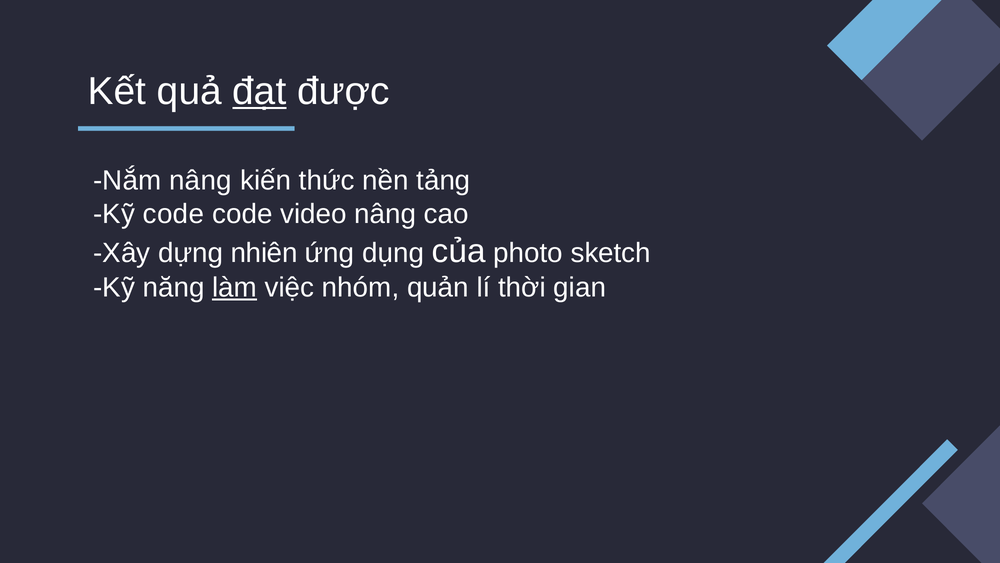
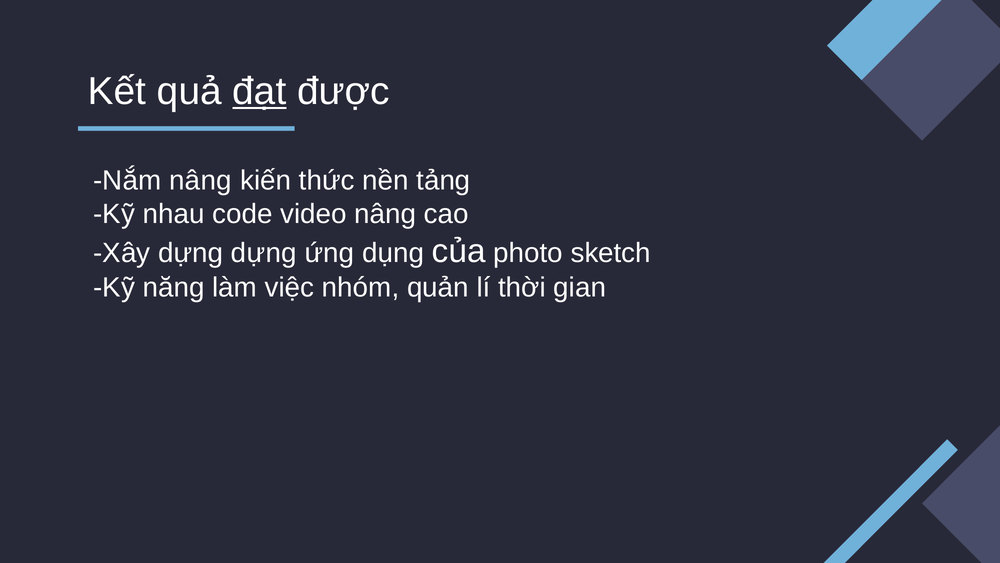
Kỹ code: code -> nhau
dựng nhiên: nhiên -> dựng
làm underline: present -> none
